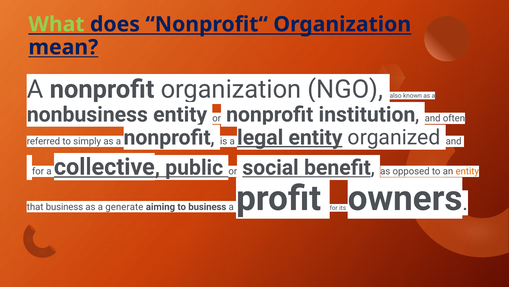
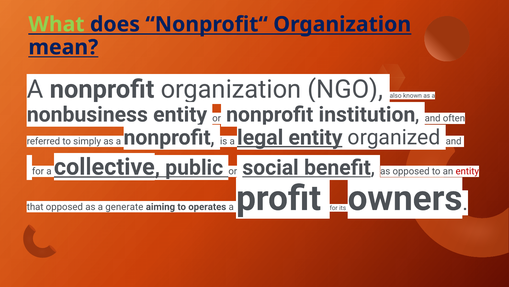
entity at (467, 171) colour: orange -> red
that business: business -> opposed
to business: business -> operates
